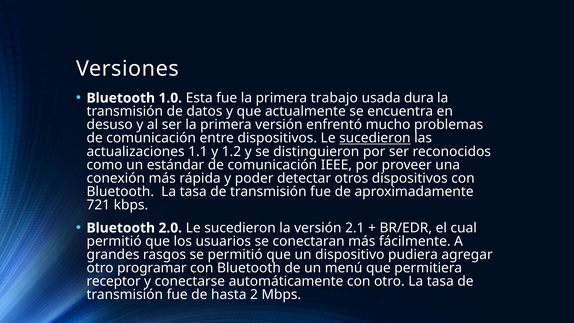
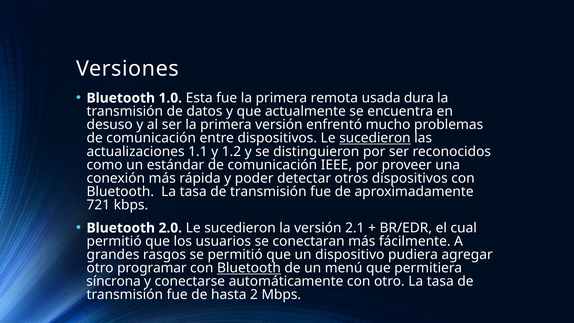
trabajo: trabajo -> remota
Bluetooth at (249, 268) underline: none -> present
receptor: receptor -> síncrona
